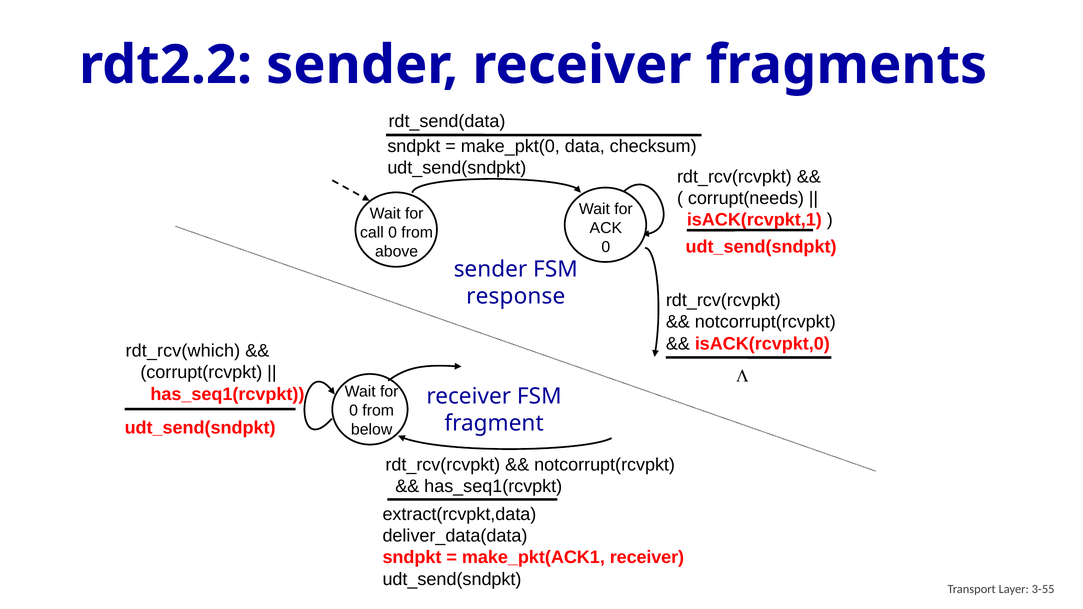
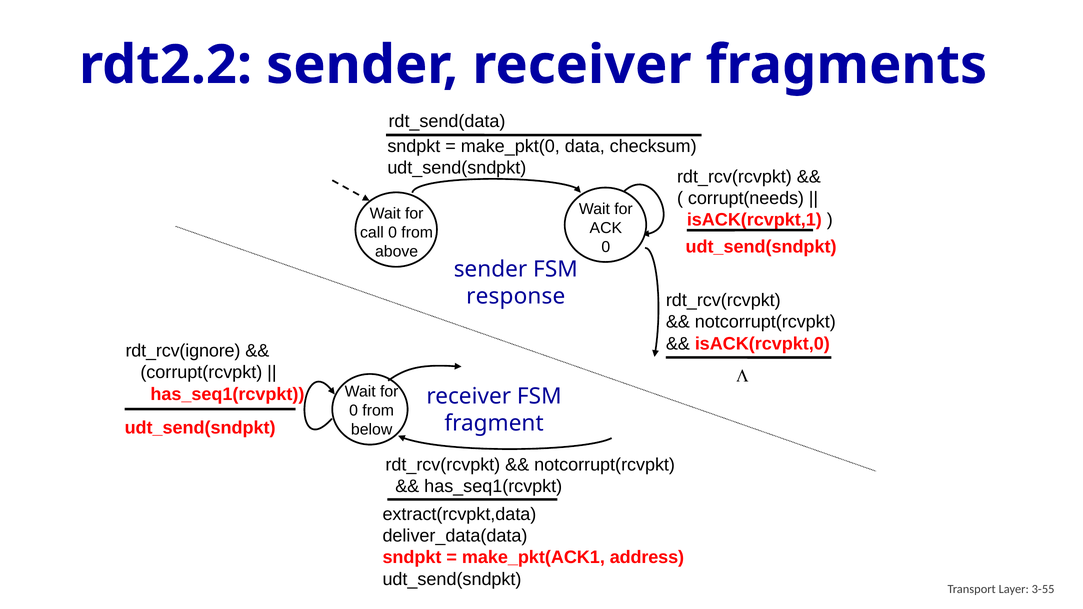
rdt_rcv(which: rdt_rcv(which -> rdt_rcv(ignore
make_pkt(ACK1 receiver: receiver -> address
